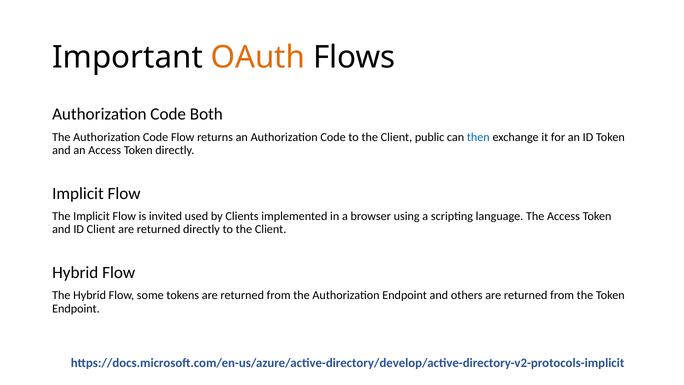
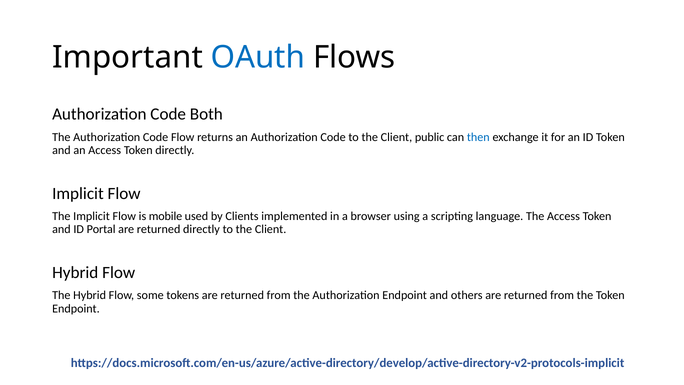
OAuth colour: orange -> blue
invited: invited -> mobile
ID Client: Client -> Portal
